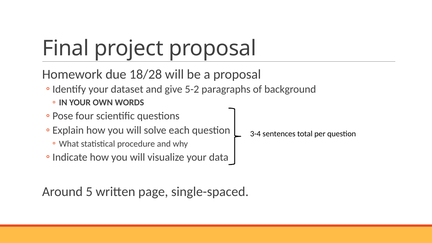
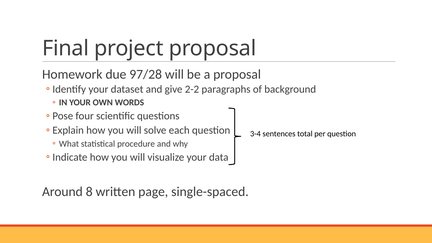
18/28: 18/28 -> 97/28
5-2: 5-2 -> 2-2
5: 5 -> 8
